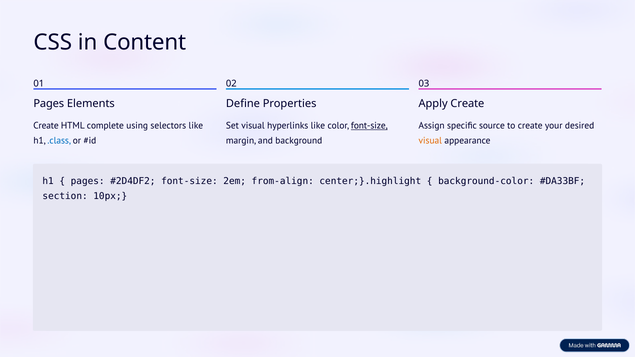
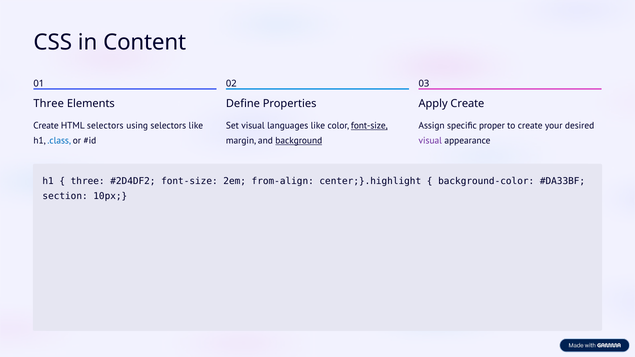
Pages at (49, 104): Pages -> Three
HTML complete: complete -> selectors
hyperlinks: hyperlinks -> languages
source: source -> proper
background underline: none -> present
visual at (430, 141) colour: orange -> purple
pages at (88, 181): pages -> three
